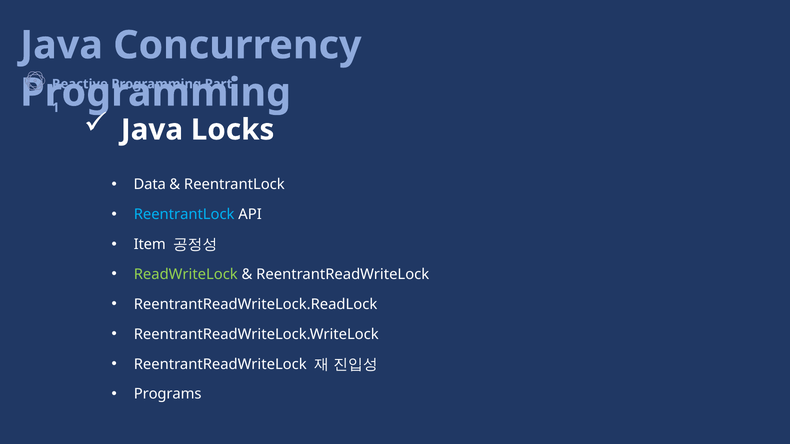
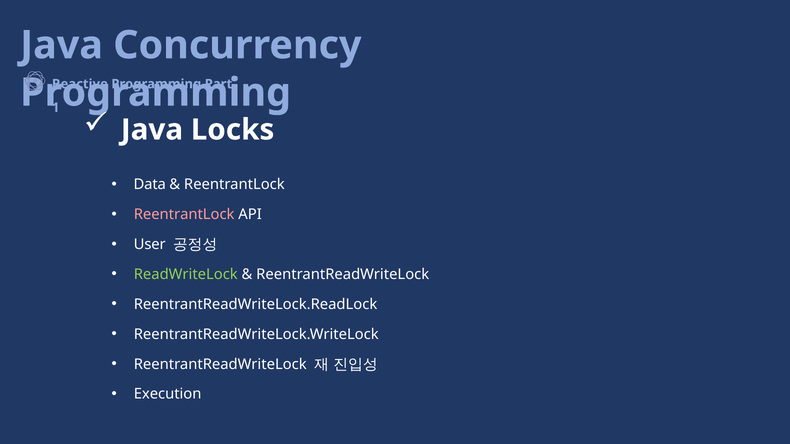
ReentrantLock at (184, 215) colour: light blue -> pink
Item: Item -> User
Programs: Programs -> Execution
